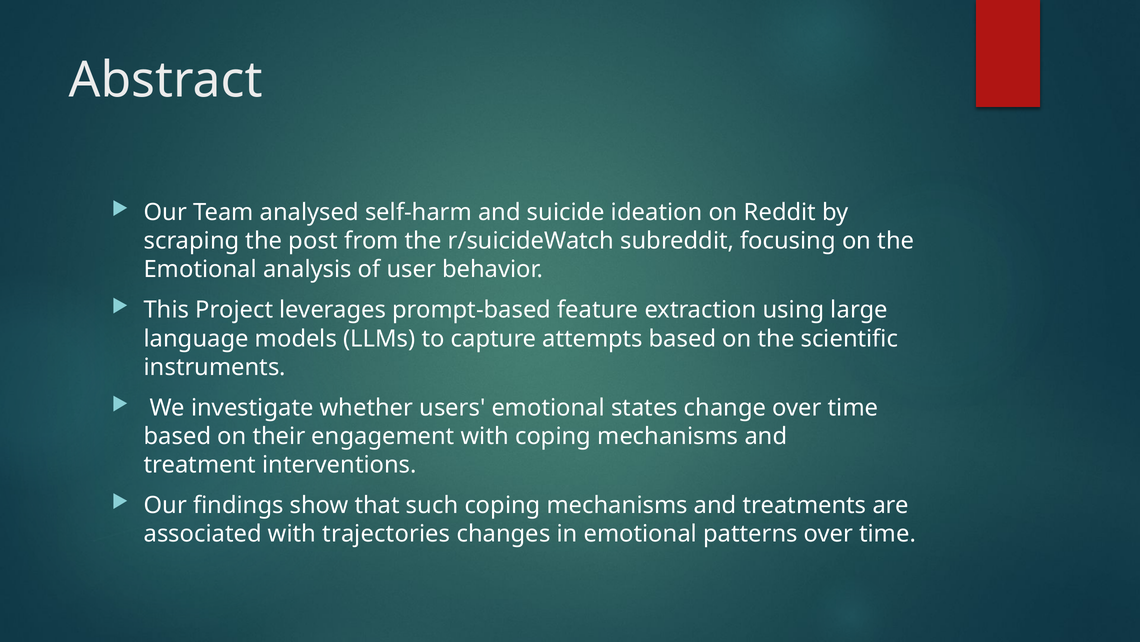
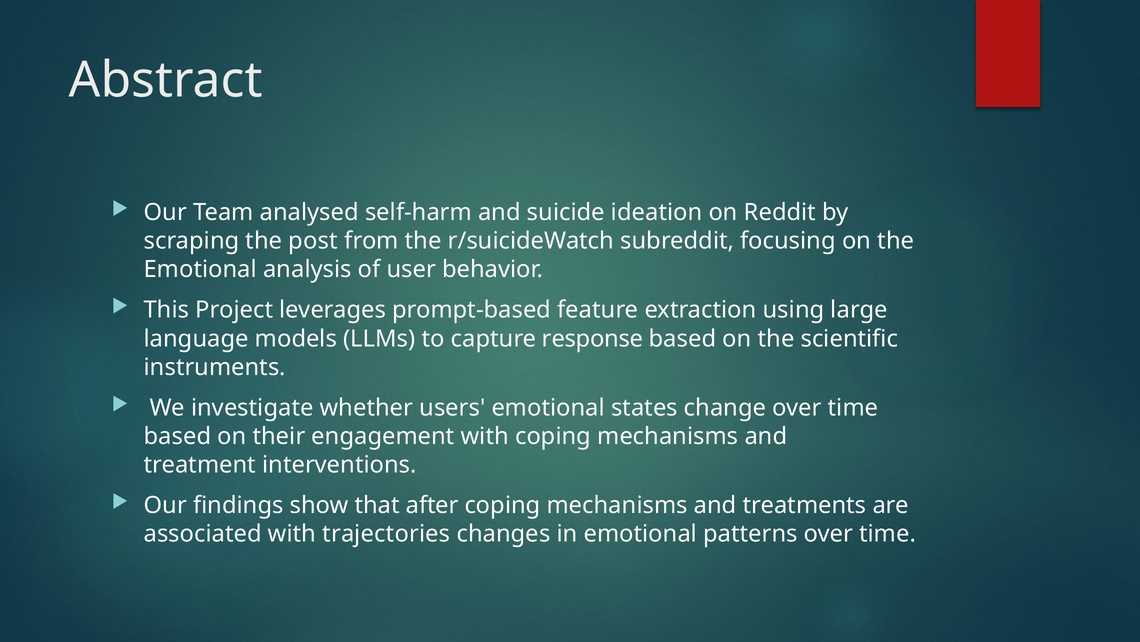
attempts: attempts -> response
such: such -> after
